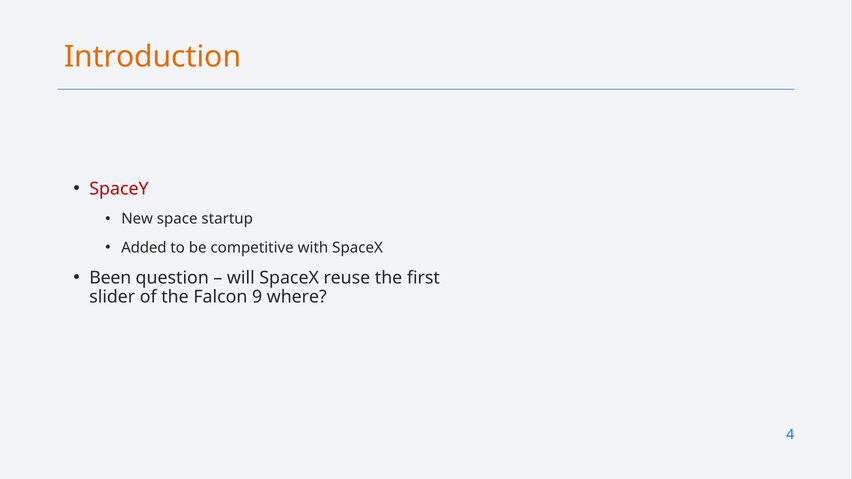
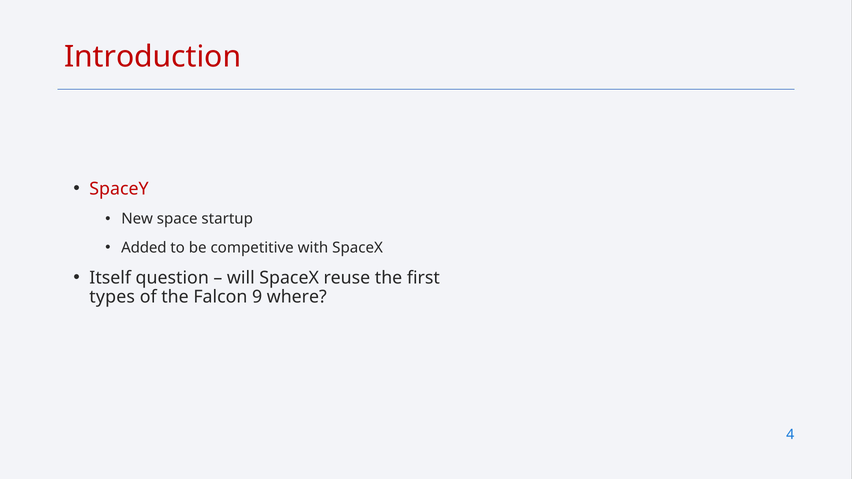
Introduction colour: orange -> red
Been: Been -> Itself
slider: slider -> types
